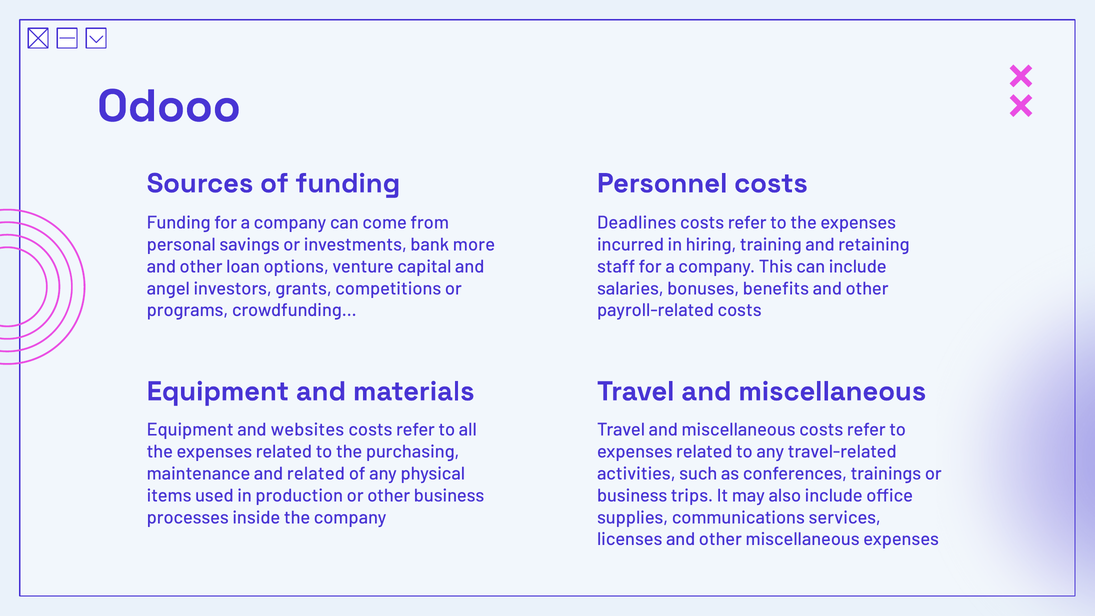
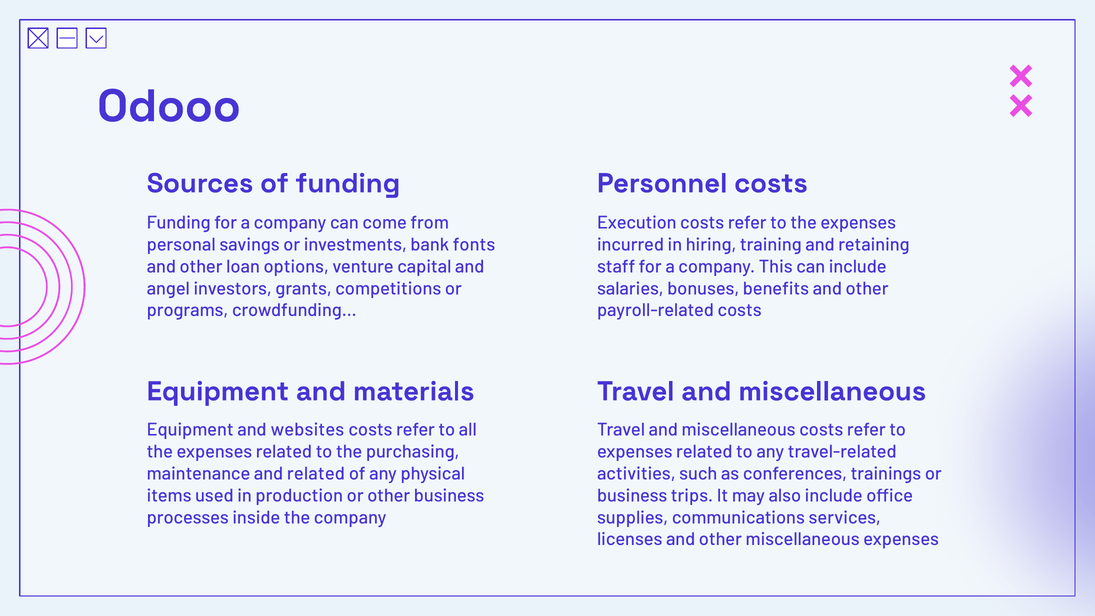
Deadlines: Deadlines -> Execution
more: more -> fonts
